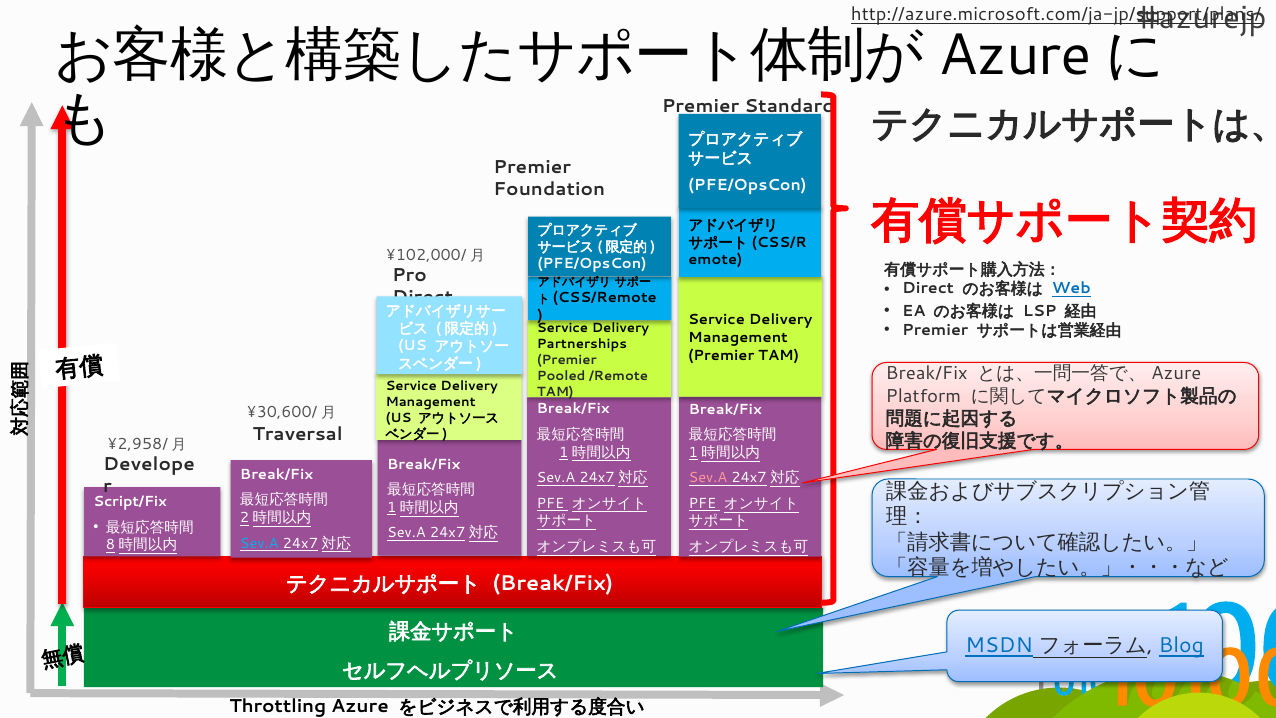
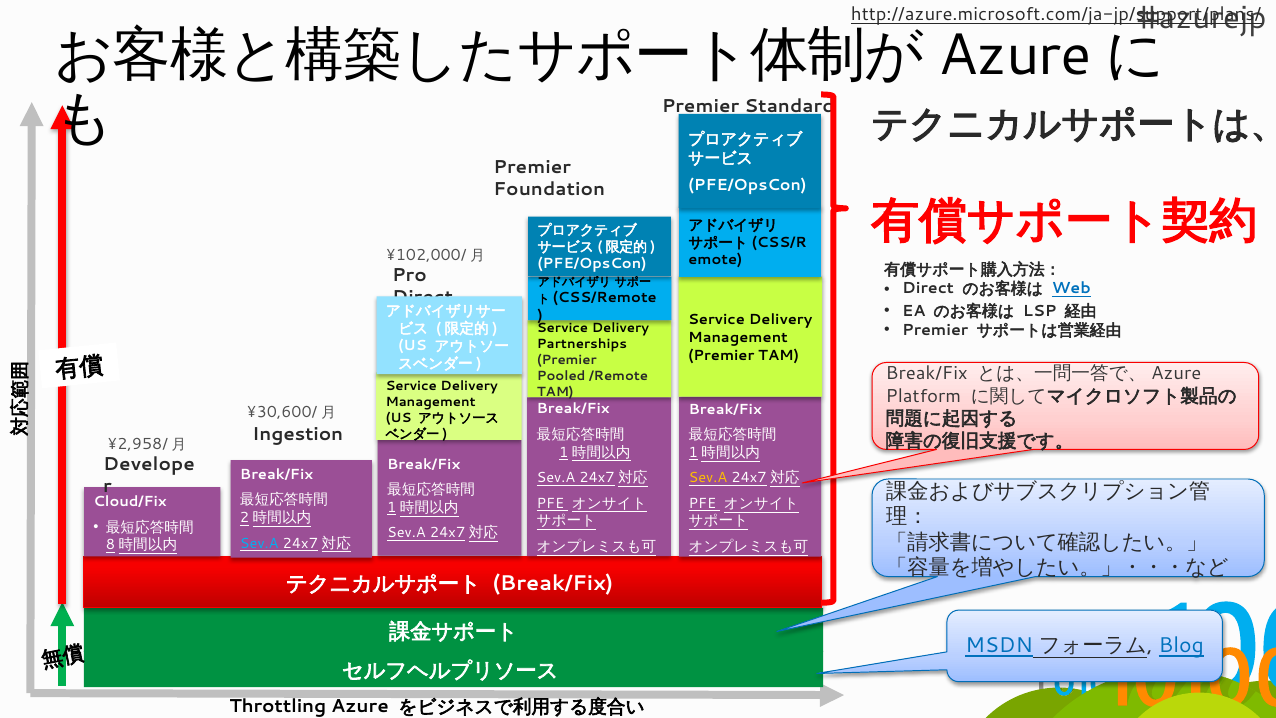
Traversal: Traversal -> Ingestion
Sev.A at (708, 478) colour: pink -> yellow
Script/Fix: Script/Fix -> Cloud/Fix
